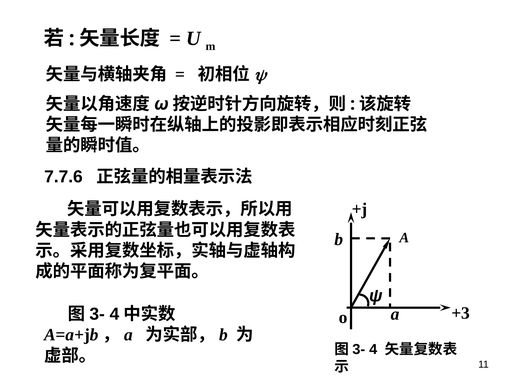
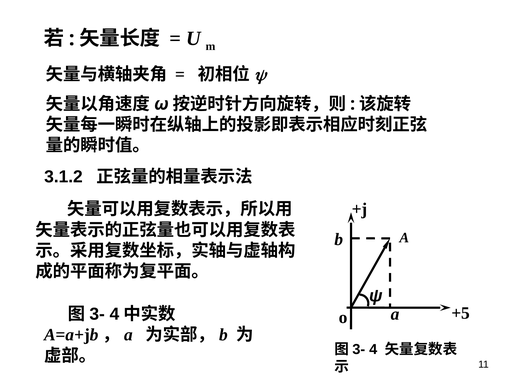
7.7.6: 7.7.6 -> 3.1.2
+3: +3 -> +5
